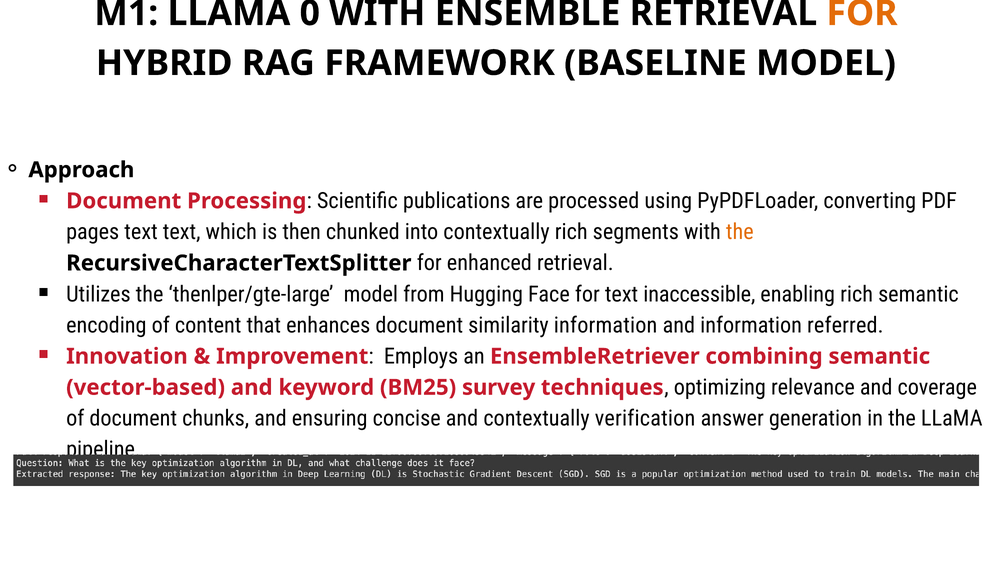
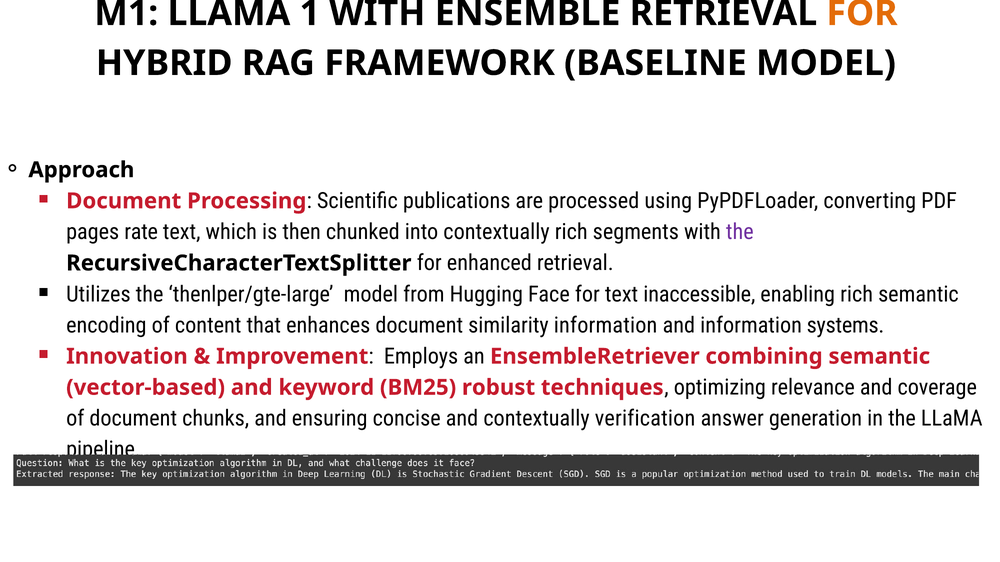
0: 0 -> 1
pages text: text -> rate
the at (740, 232) colour: orange -> purple
referred: referred -> systems
survey: survey -> robust
